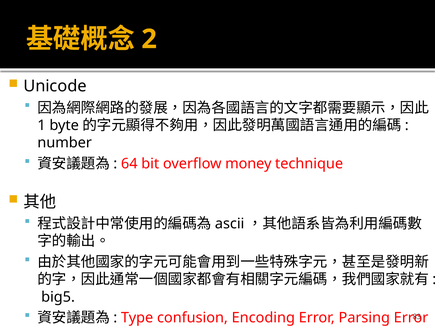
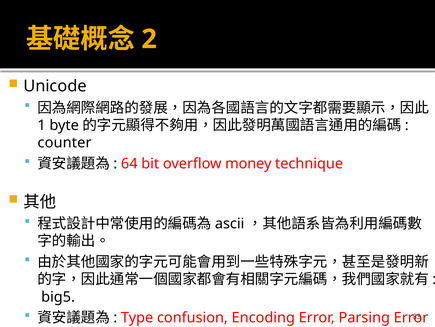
number: number -> counter
